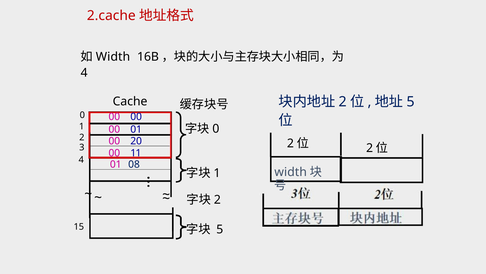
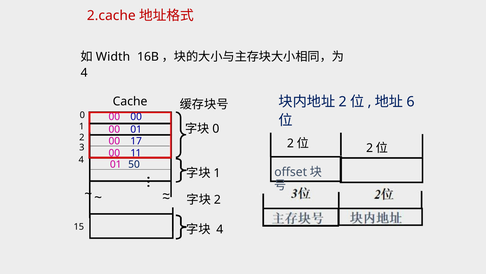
5 at (411, 102): 5 -> 6
20: 20 -> 17
08: 08 -> 50
width at (291, 172): width -> offset
5 at (220, 229): 5 -> 4
